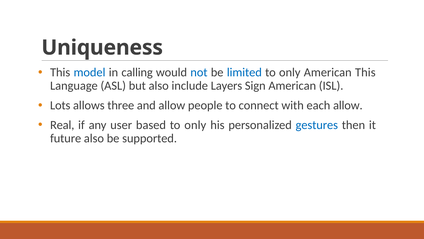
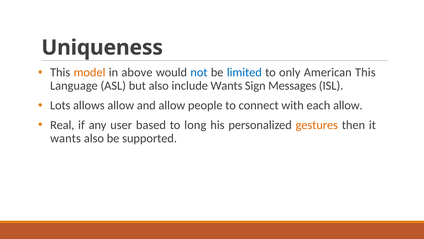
model colour: blue -> orange
calling: calling -> above
include Layers: Layers -> Wants
Sign American: American -> Messages
allows three: three -> allow
only at (195, 125): only -> long
gestures colour: blue -> orange
future at (66, 138): future -> wants
